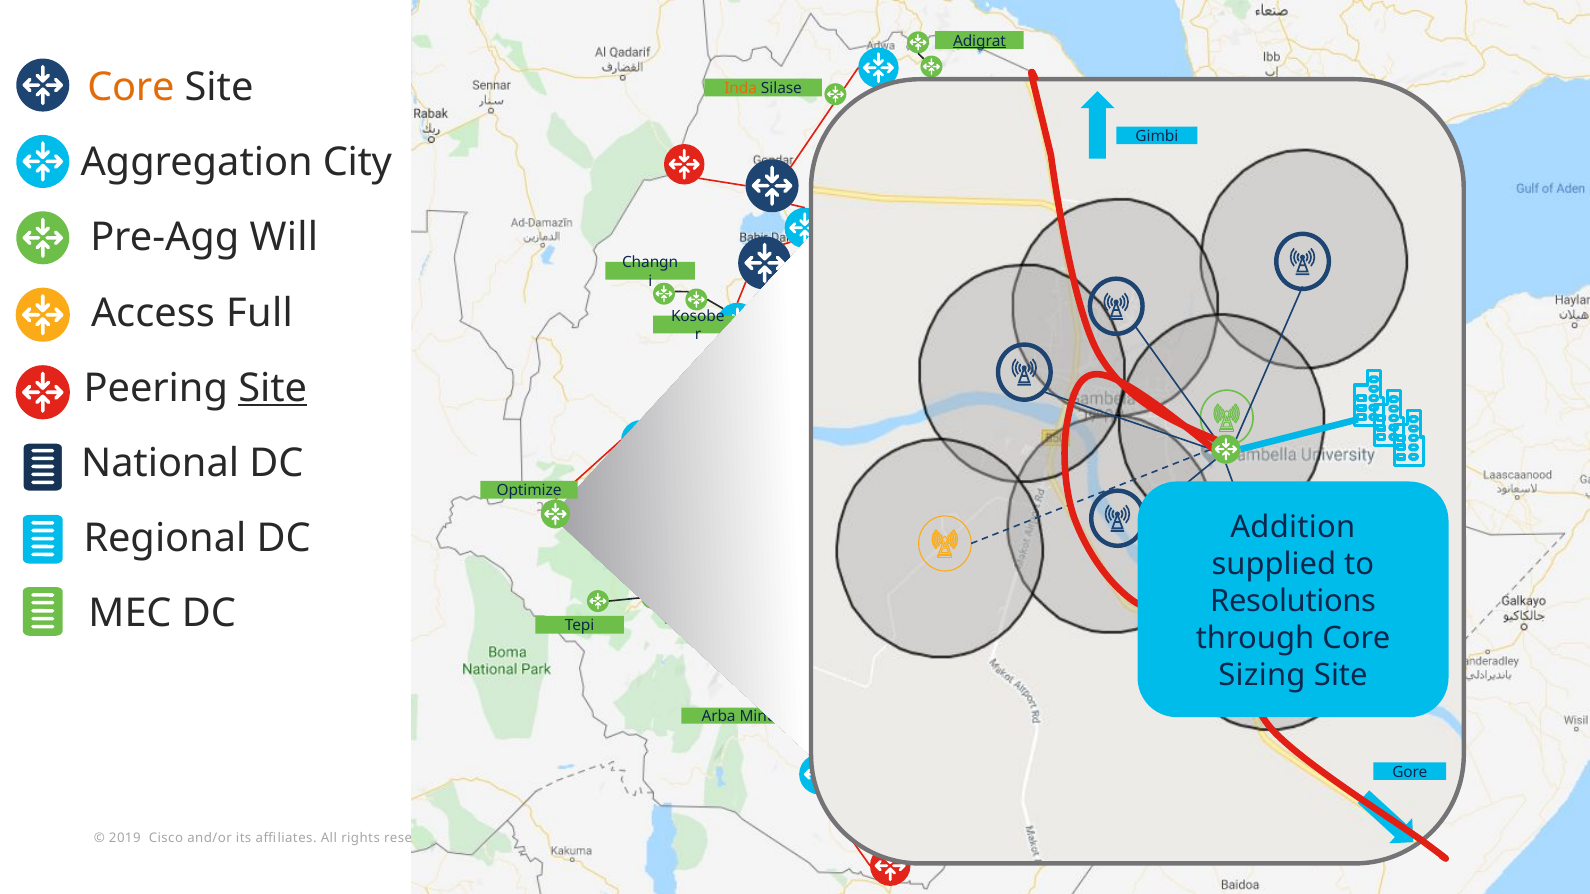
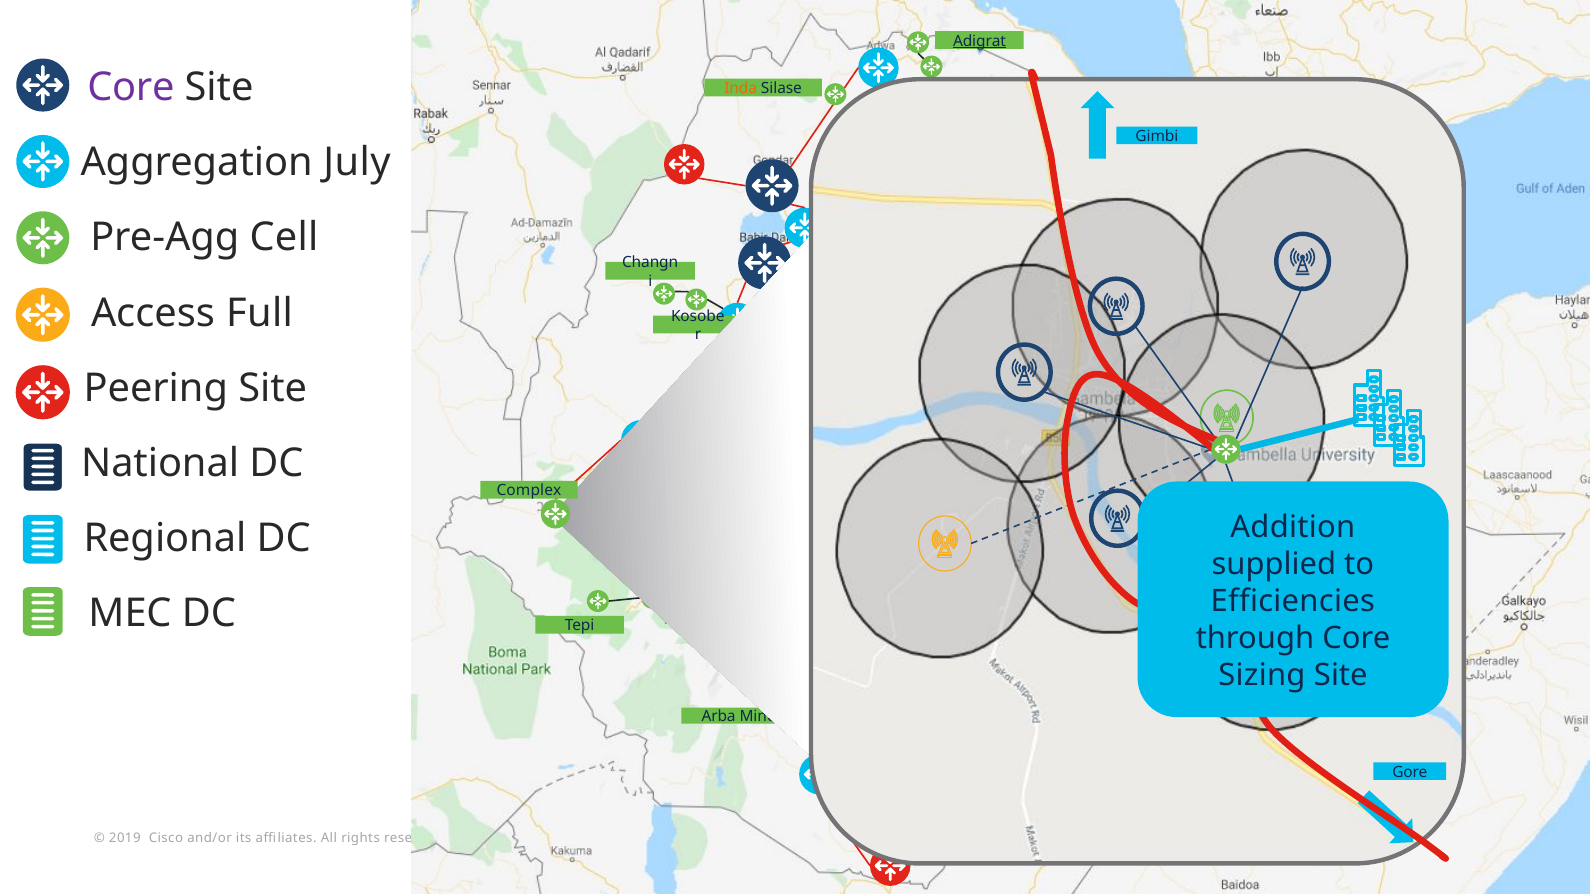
Core at (131, 87) colour: orange -> purple
City: City -> July
Will: Will -> Cell
Site at (273, 388) underline: present -> none
Optimize: Optimize -> Complex
Resolutions: Resolutions -> Efficiencies
